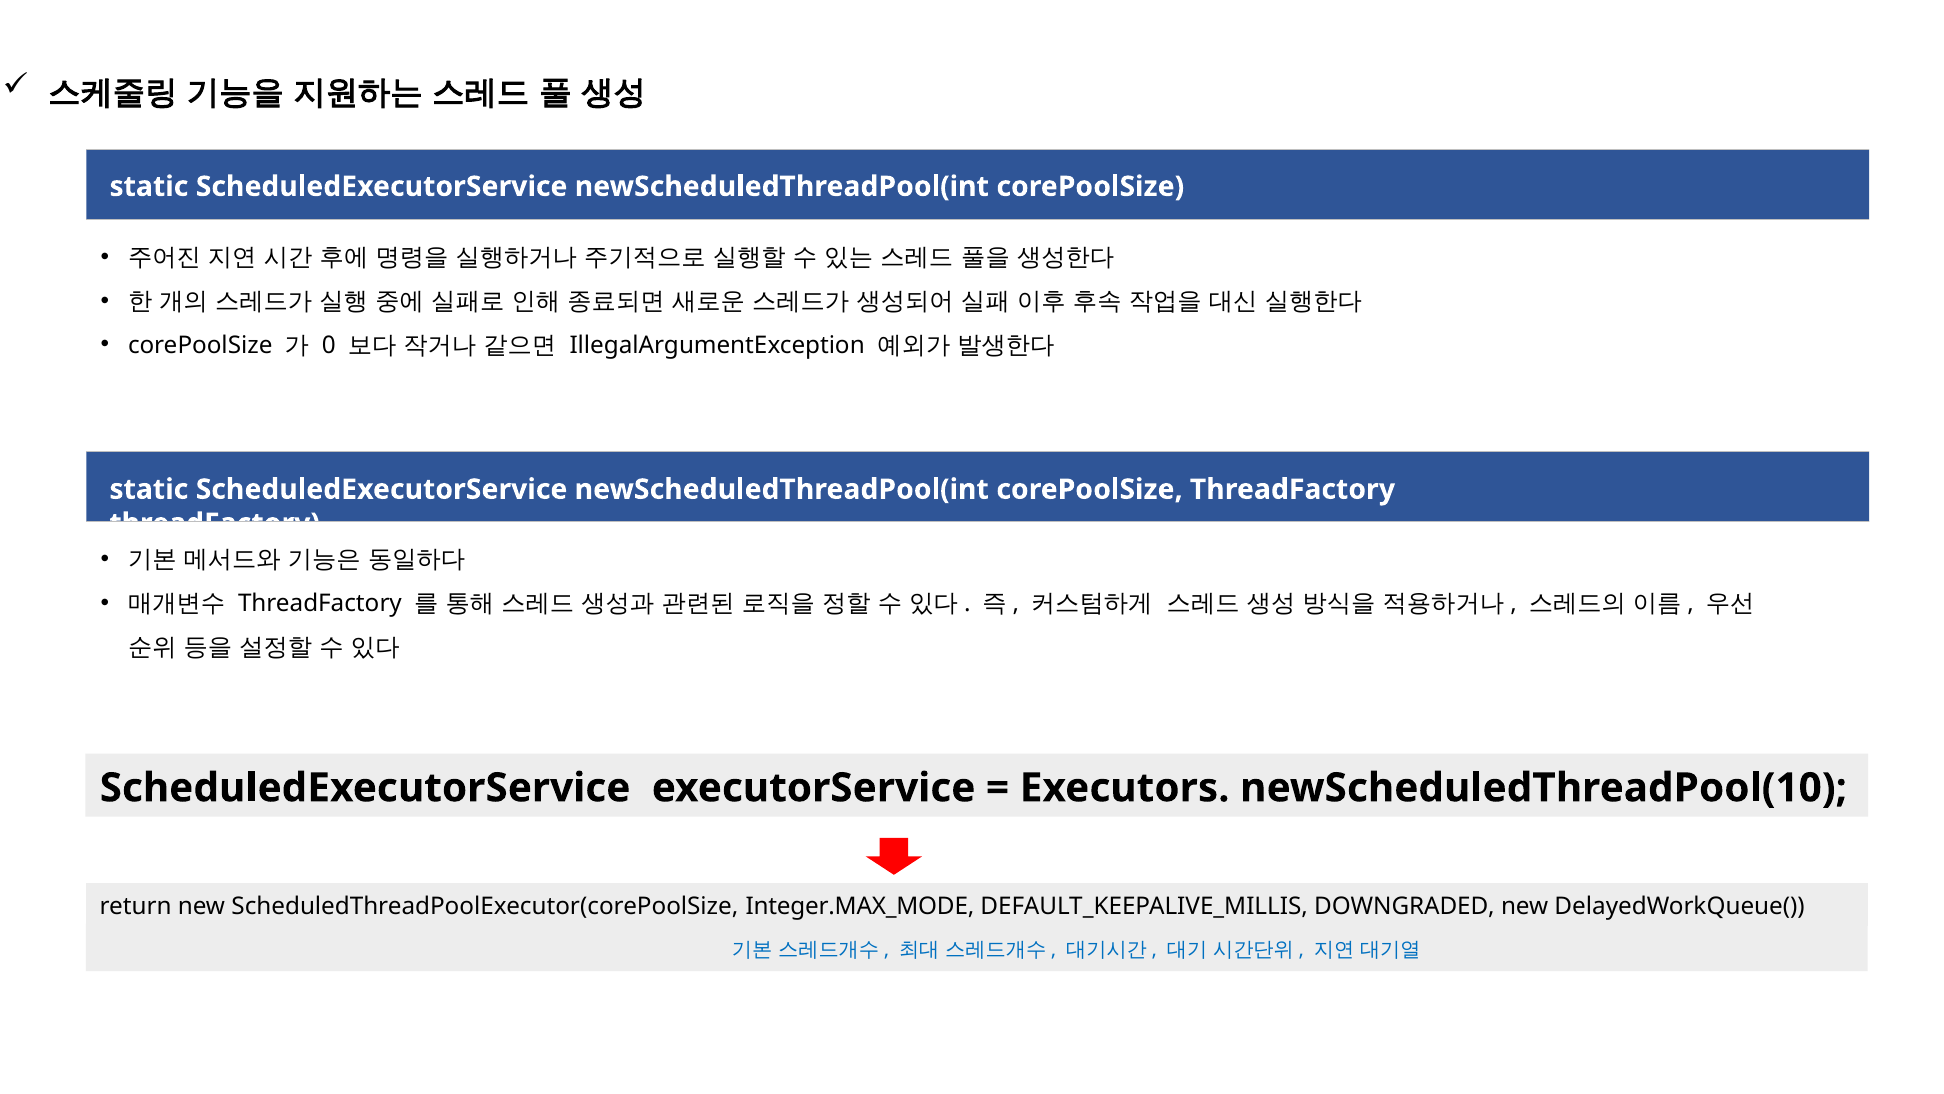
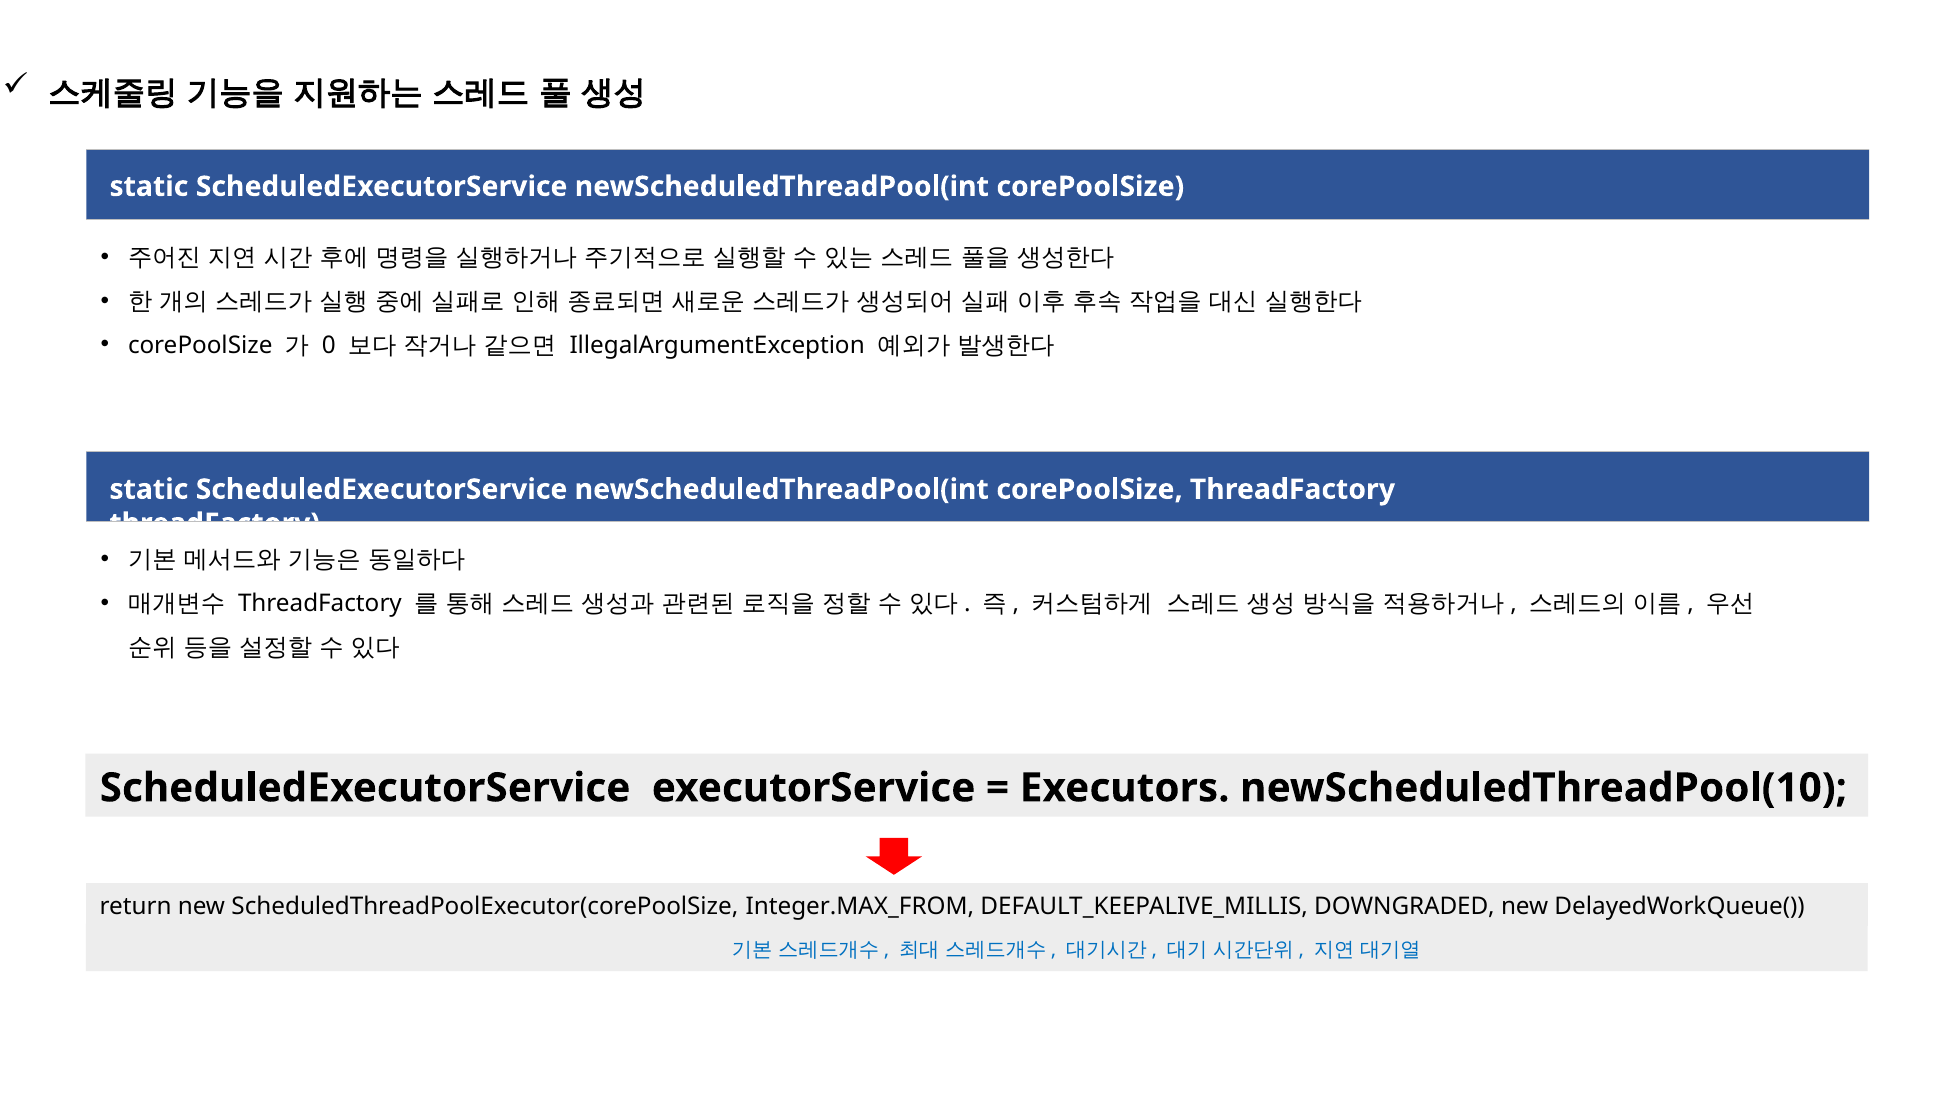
Integer.MAX_MODE: Integer.MAX_MODE -> Integer.MAX_FROM
